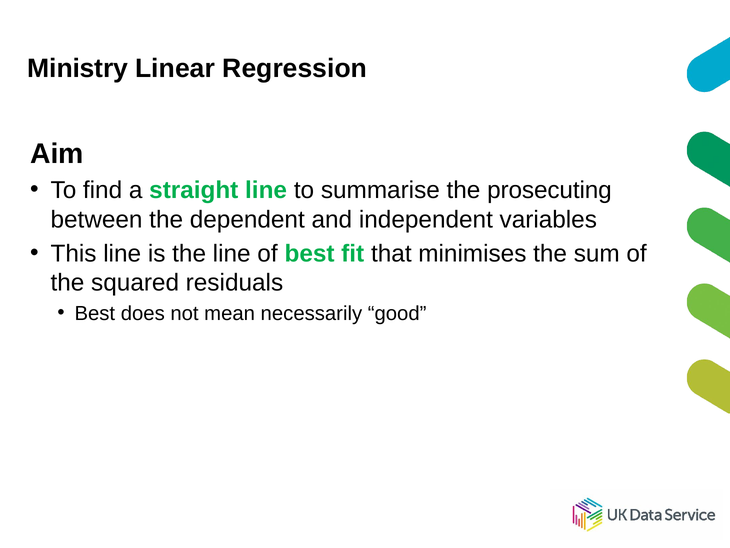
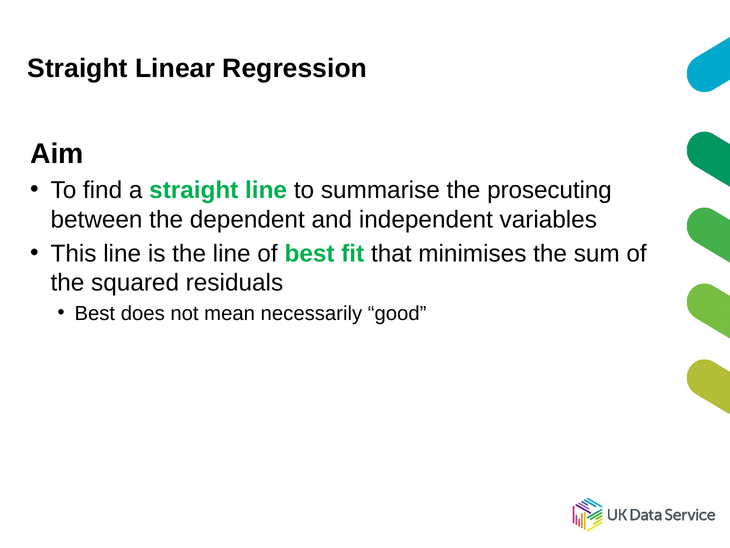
Ministry at (78, 68): Ministry -> Straight
